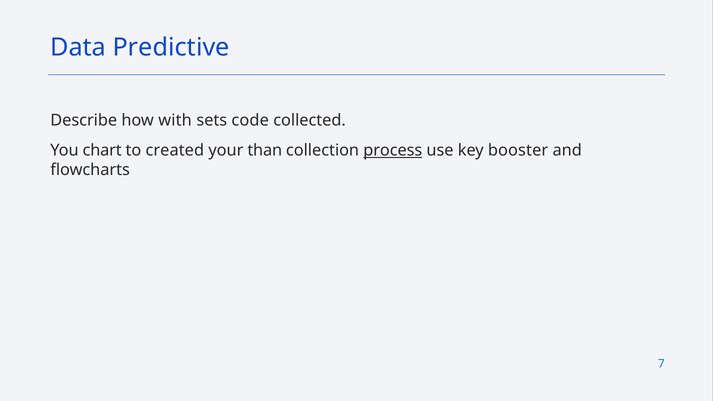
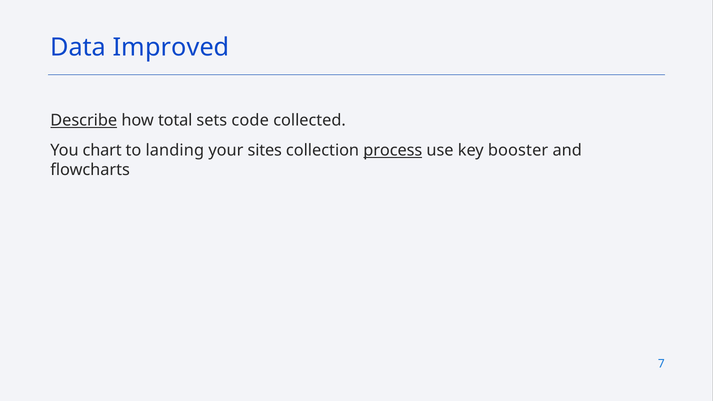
Predictive: Predictive -> Improved
Describe underline: none -> present
with: with -> total
created: created -> landing
than: than -> sites
